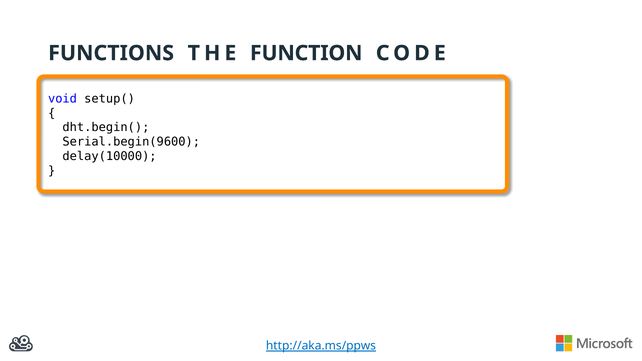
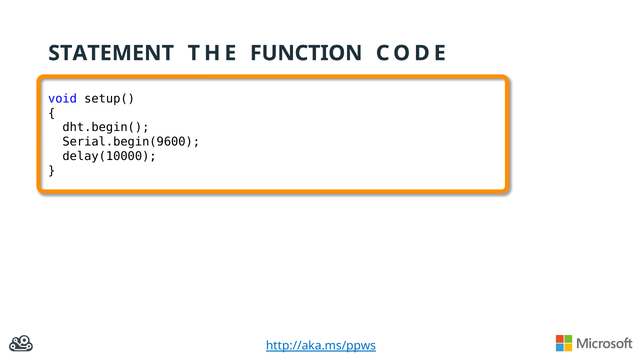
FUNCTIONS: FUNCTIONS -> STATEMENT
